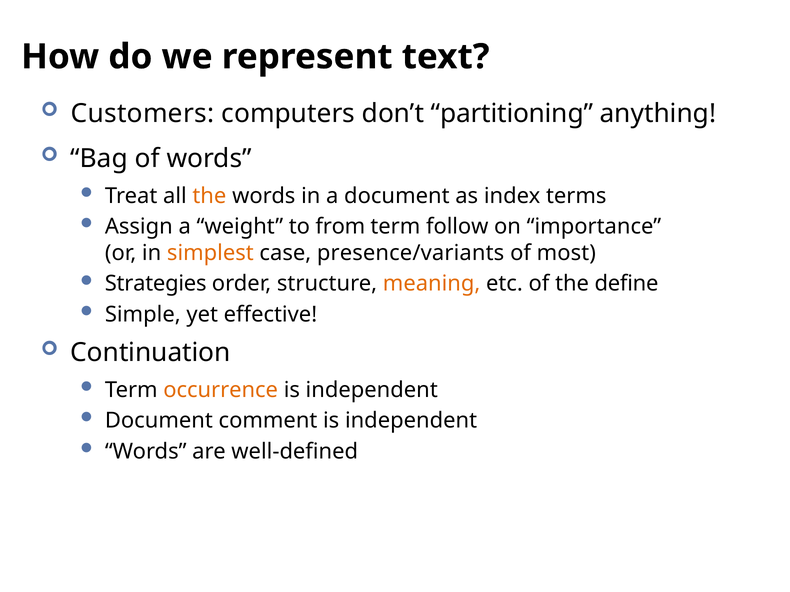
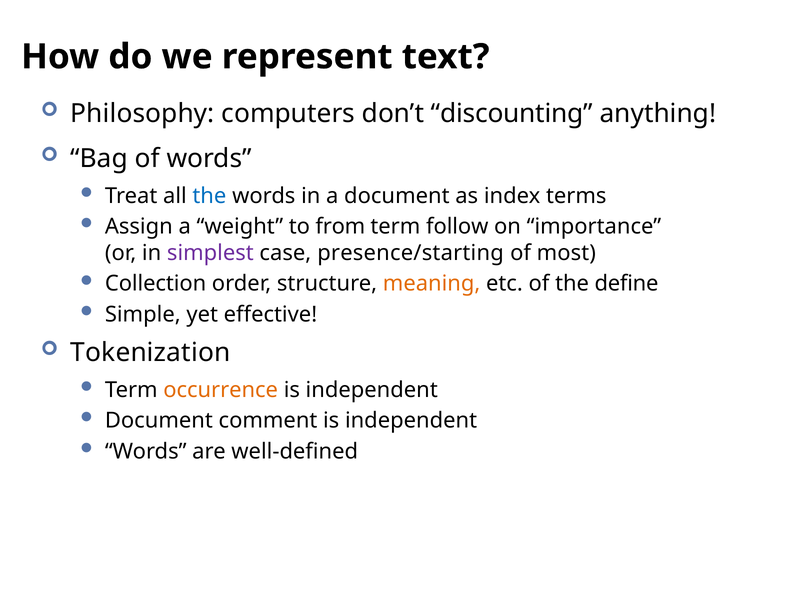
Customers: Customers -> Philosophy
partitioning: partitioning -> discounting
the at (209, 196) colour: orange -> blue
simplest colour: orange -> purple
presence/variants: presence/variants -> presence/starting
Strategies: Strategies -> Collection
Continuation: Continuation -> Tokenization
